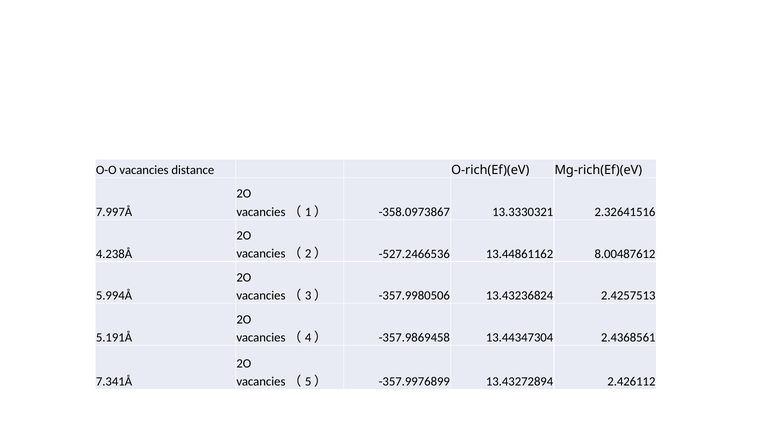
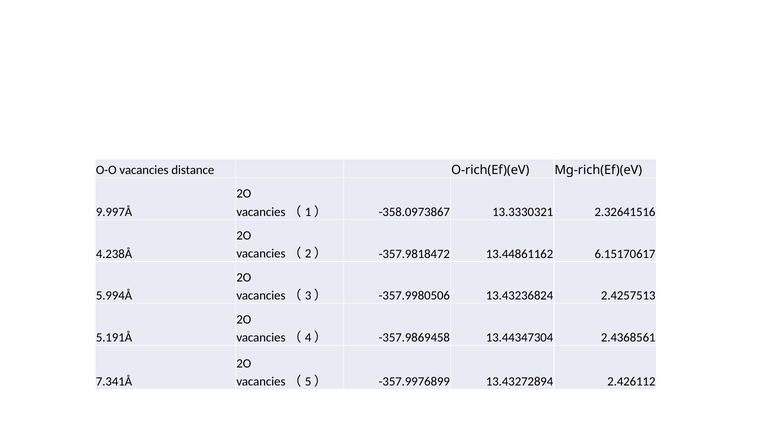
7.997Å: 7.997Å -> 9.997Å
-527.2466536: -527.2466536 -> -357.9818472
8.00487612: 8.00487612 -> 6.15170617
